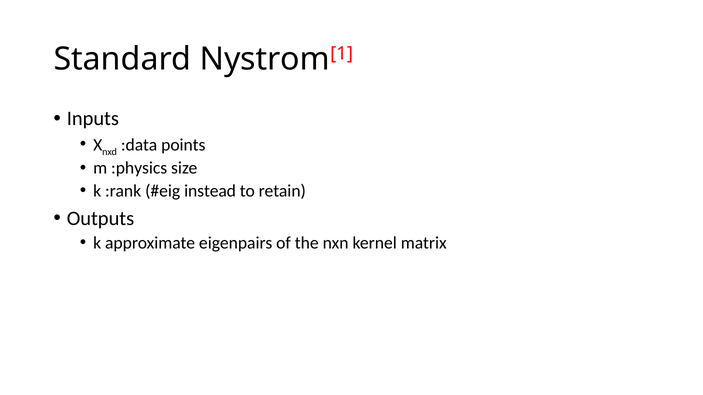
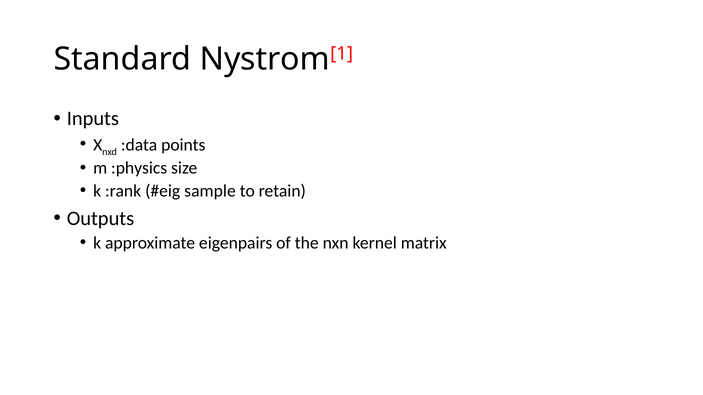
instead: instead -> sample
